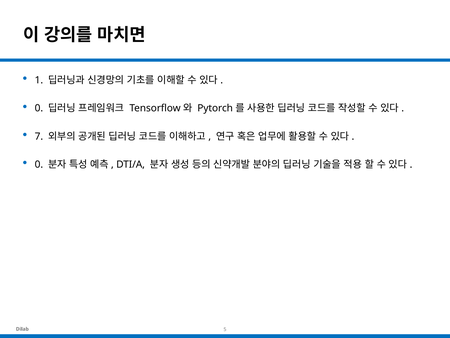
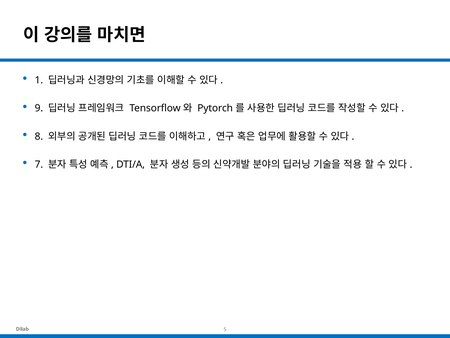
0 at (39, 108): 0 -> 9
7: 7 -> 8
0 at (39, 164): 0 -> 7
